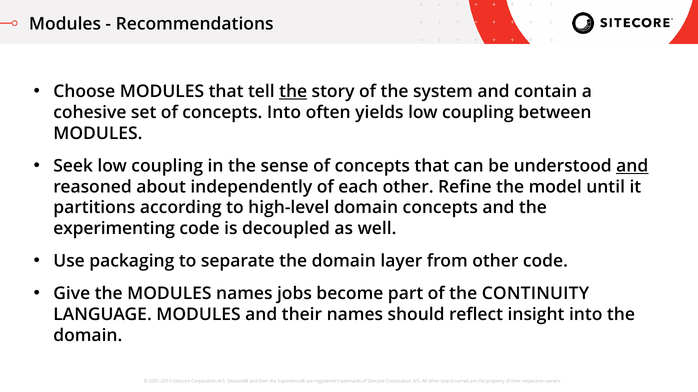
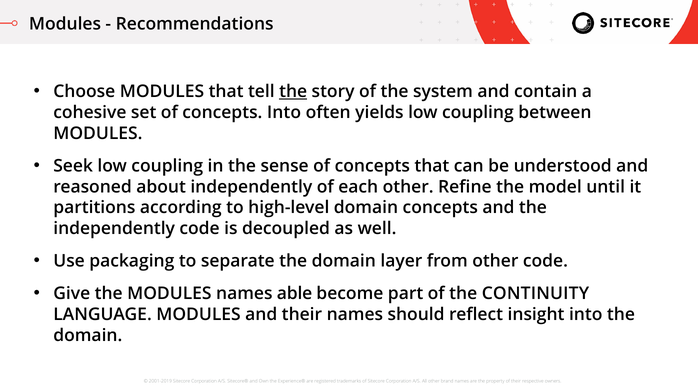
and at (632, 166) underline: present -> none
experimenting at (114, 229): experimenting -> independently
jobs: jobs -> able
